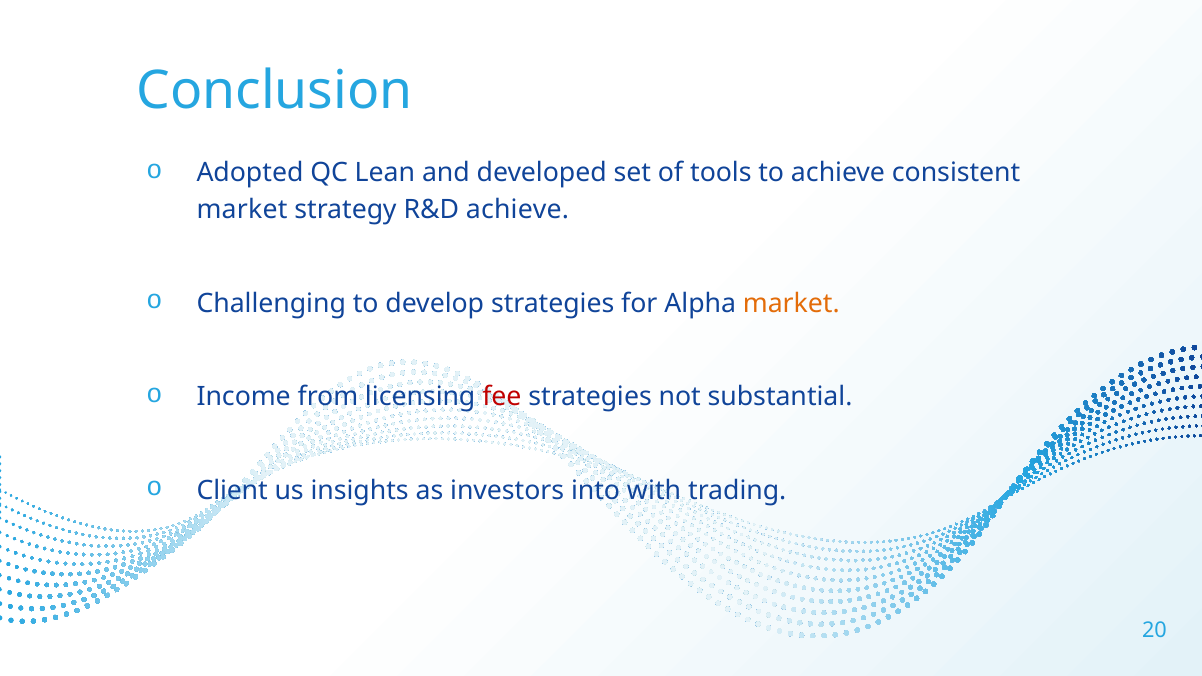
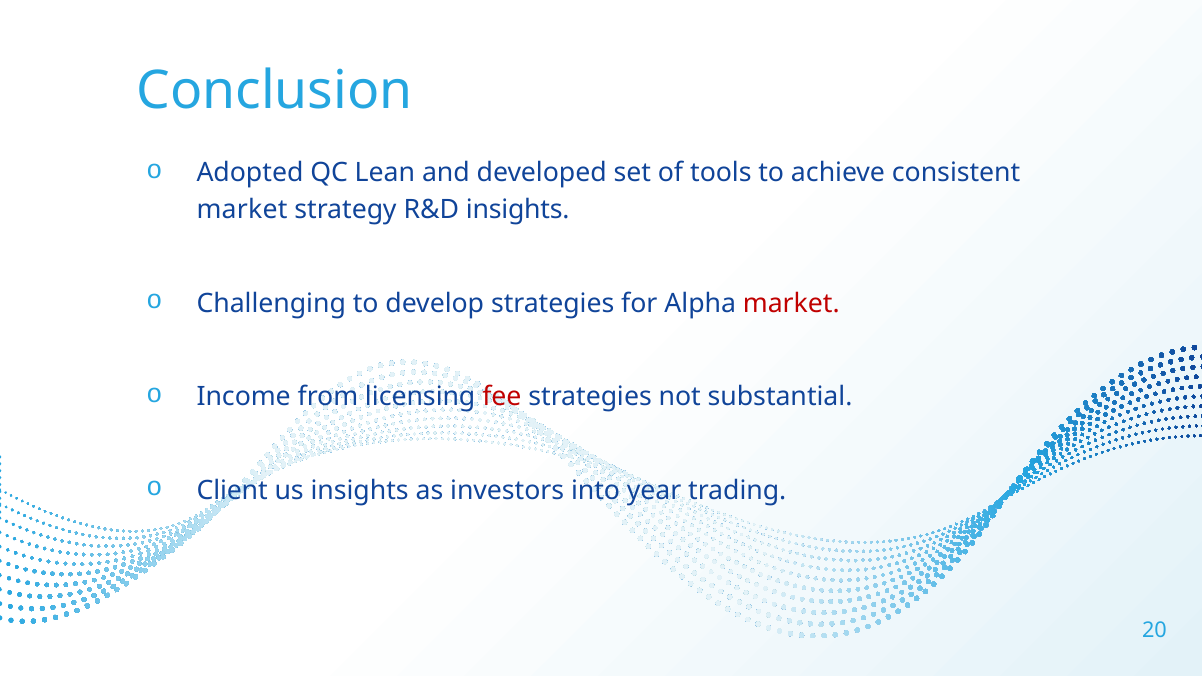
R&D achieve: achieve -> insights
market at (791, 303) colour: orange -> red
with: with -> year
